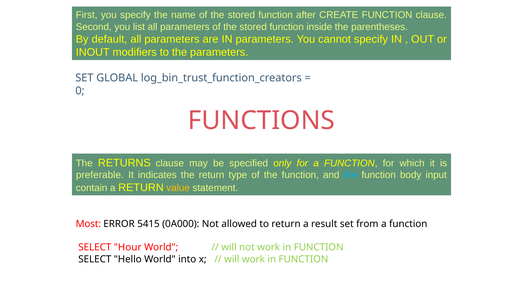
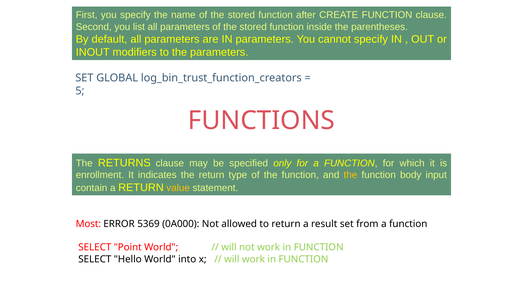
0: 0 -> 5
preferable: preferable -> enrollment
the at (350, 175) colour: light blue -> yellow
5415: 5415 -> 5369
Hour: Hour -> Point
